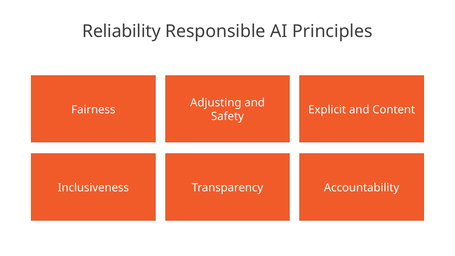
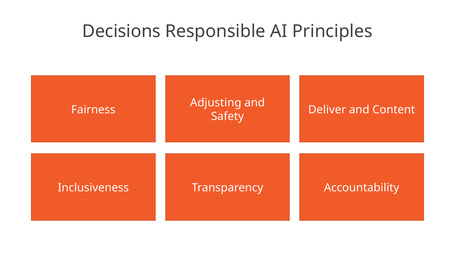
Reliability: Reliability -> Decisions
Explicit: Explicit -> Deliver
